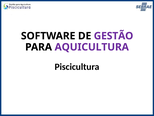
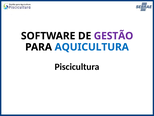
AQUICULTURA colour: purple -> blue
